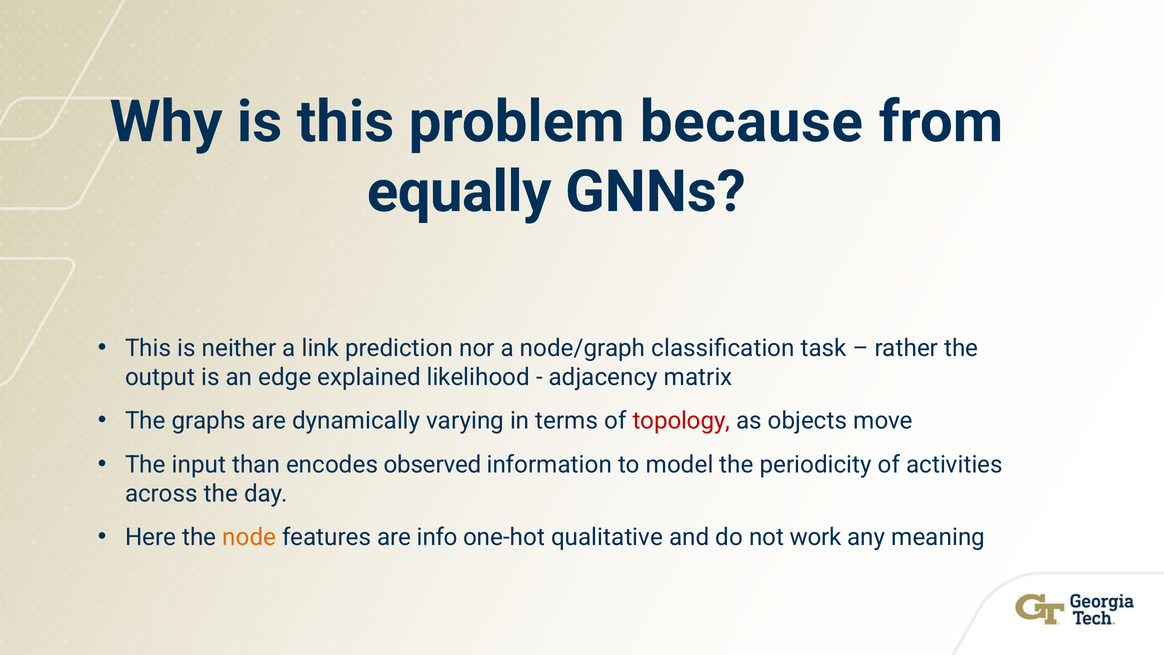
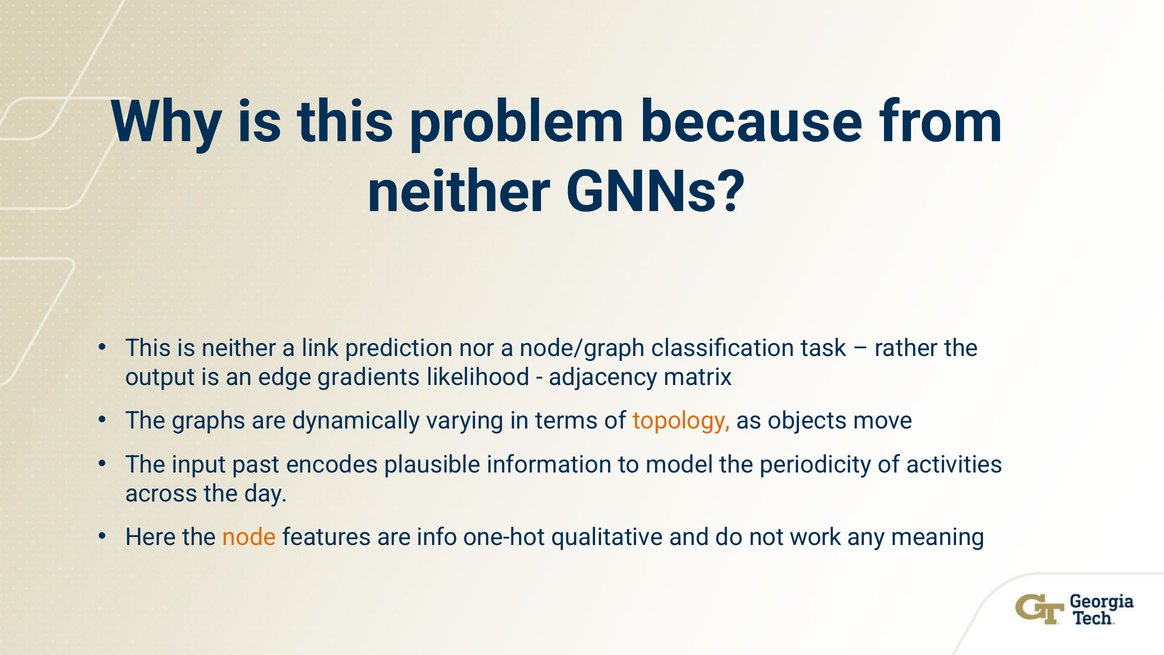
equally at (459, 192): equally -> neither
explained: explained -> gradients
topology colour: red -> orange
than: than -> past
observed: observed -> plausible
